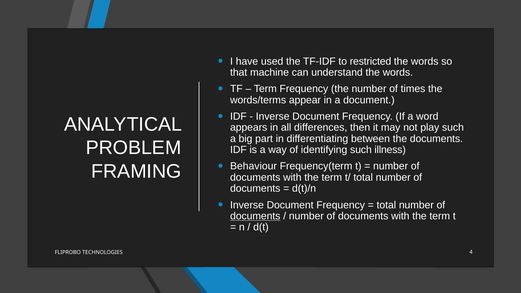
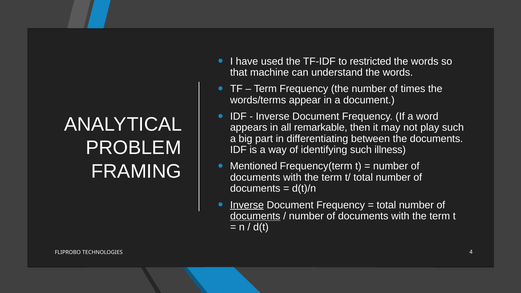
differences: differences -> remarkable
Behaviour: Behaviour -> Mentioned
Inverse at (247, 205) underline: none -> present
